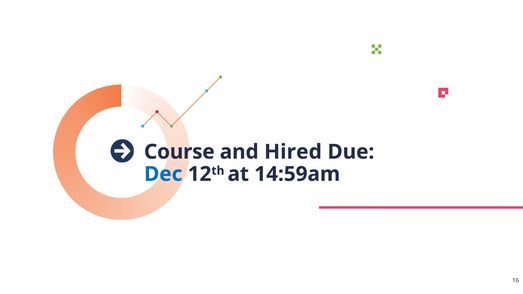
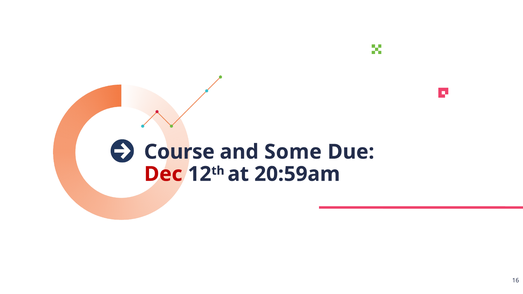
Hired: Hired -> Some
Dec colour: blue -> red
14:59am: 14:59am -> 20:59am
